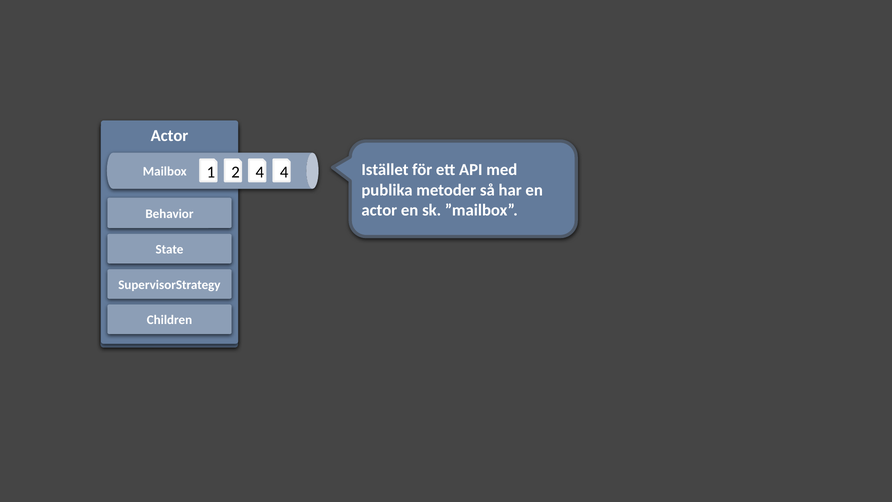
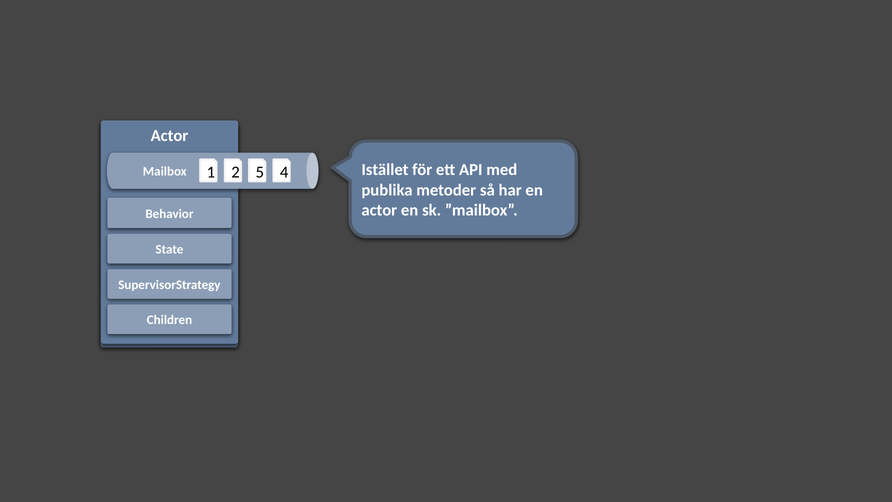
2 4: 4 -> 5
